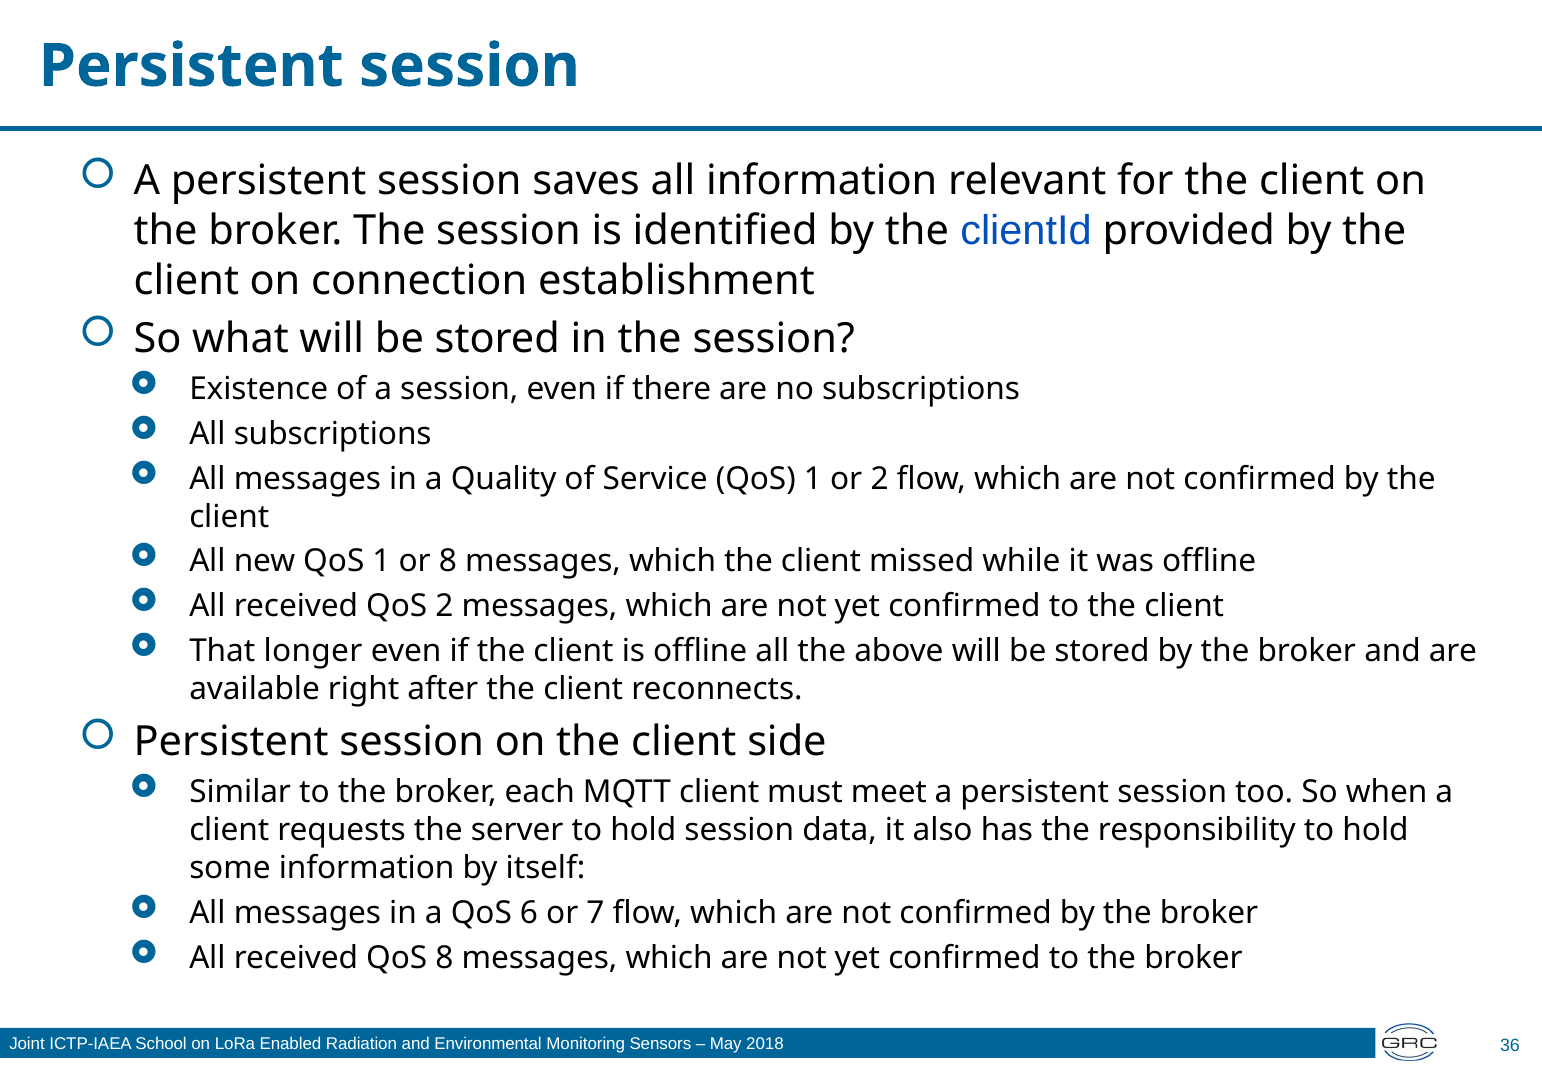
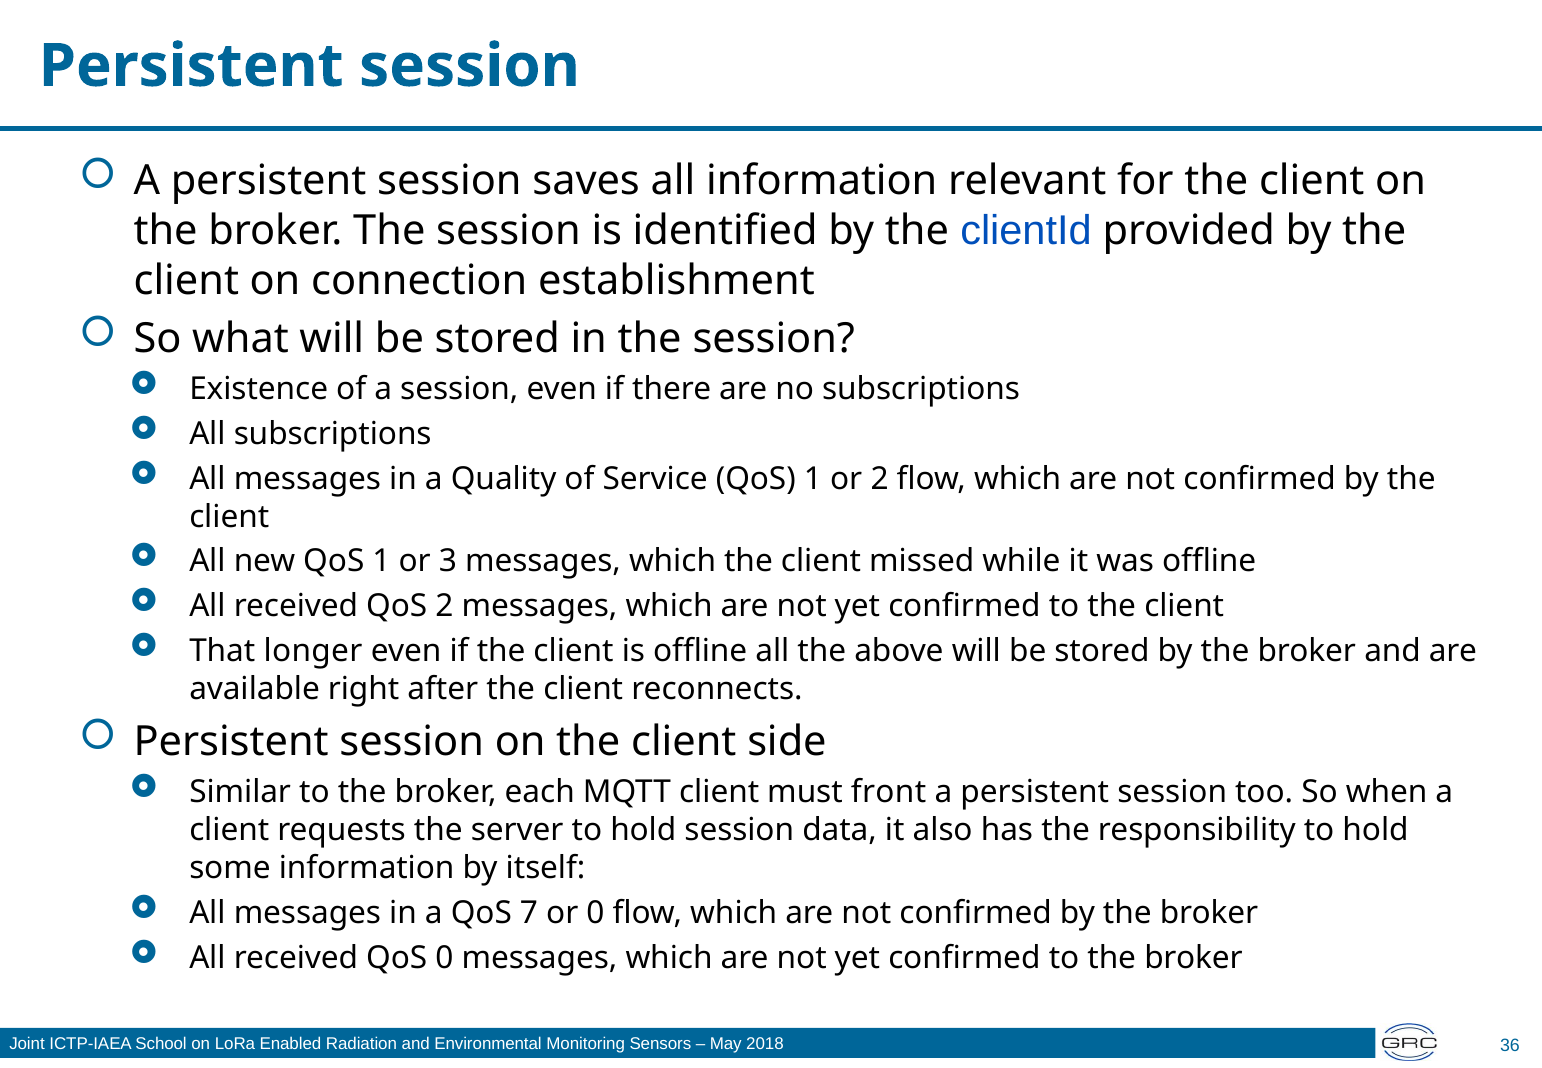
or 8: 8 -> 3
meet: meet -> front
6: 6 -> 7
or 7: 7 -> 0
QoS 8: 8 -> 0
